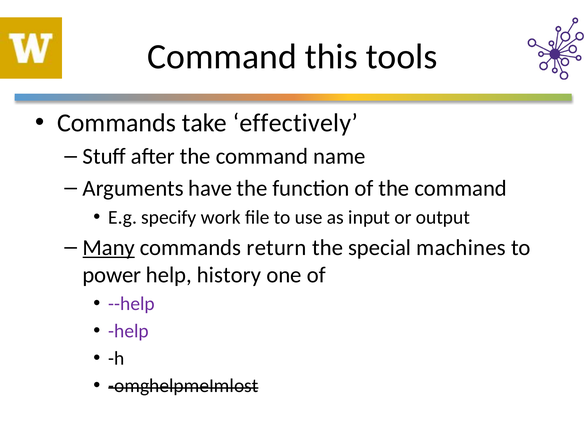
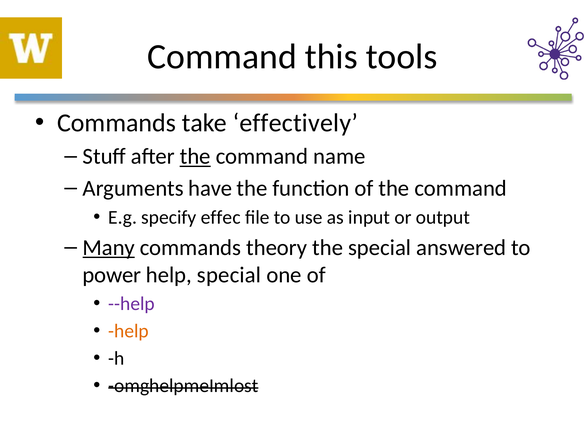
the at (195, 156) underline: none -> present
work: work -> effec
return: return -> theory
machines: machines -> answered
help history: history -> special
help at (129, 331) colour: purple -> orange
